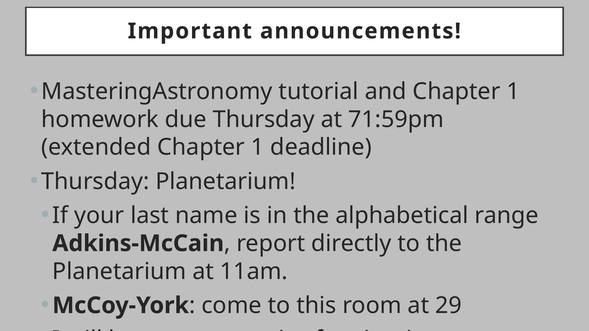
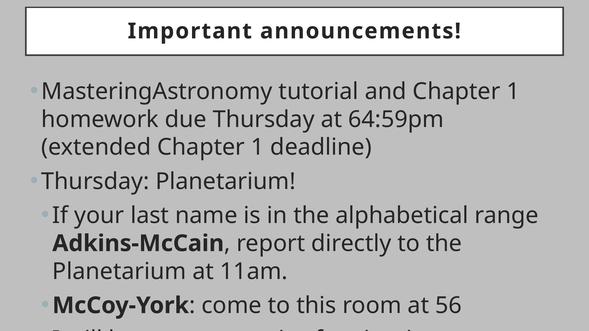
71:59pm: 71:59pm -> 64:59pm
29: 29 -> 56
